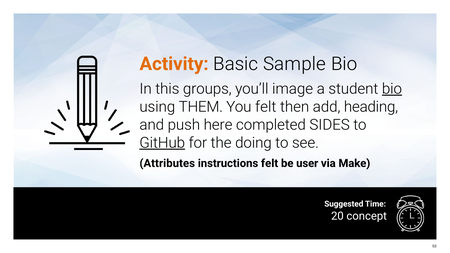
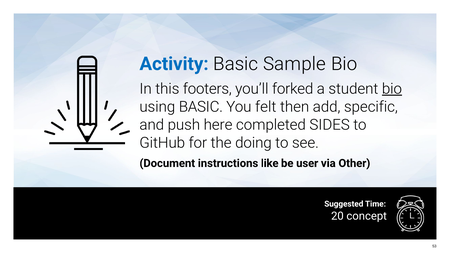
Activity colour: orange -> blue
groups: groups -> footers
image: image -> forked
using THEM: THEM -> BASIC
heading: heading -> specific
GitHub underline: present -> none
Attributes: Attributes -> Document
instructions felt: felt -> like
Make: Make -> Other
